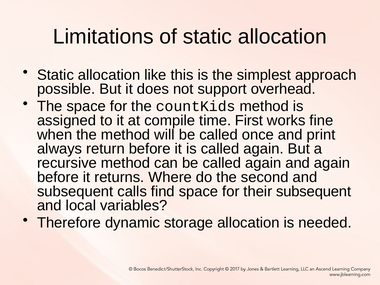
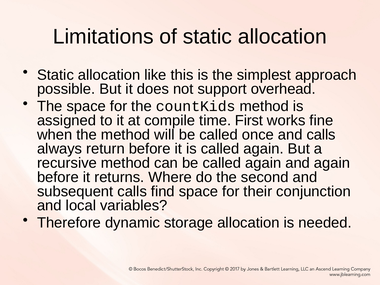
and print: print -> calls
their subsequent: subsequent -> conjunction
